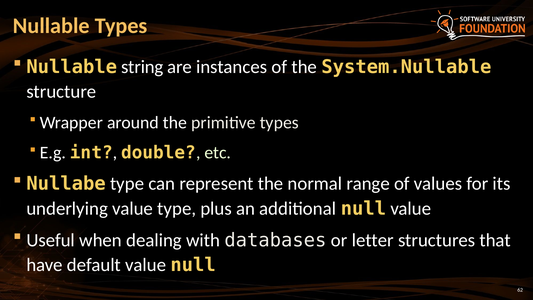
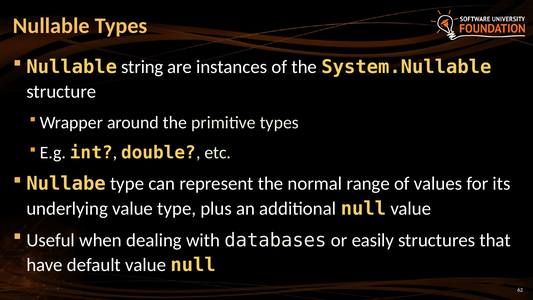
letter: letter -> easily
